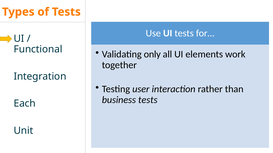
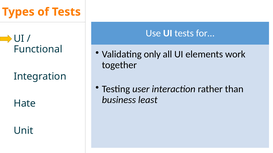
business tests: tests -> least
Each: Each -> Hate
